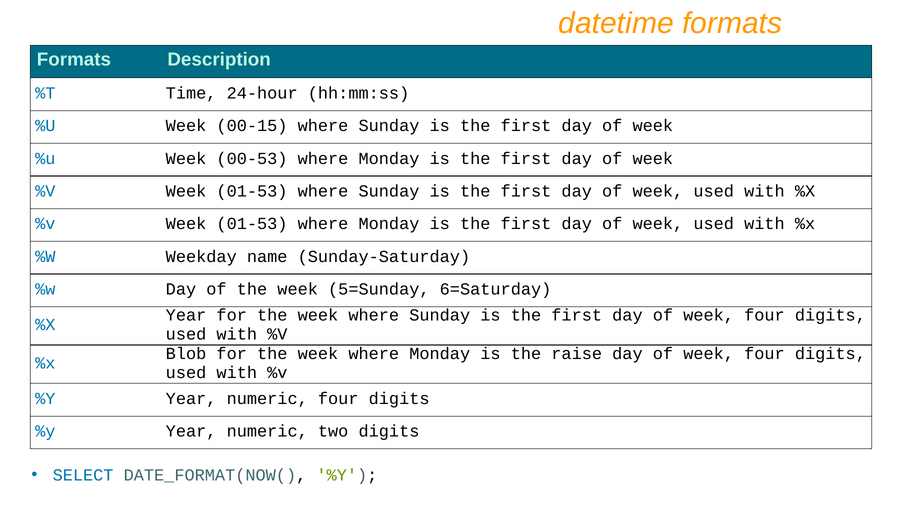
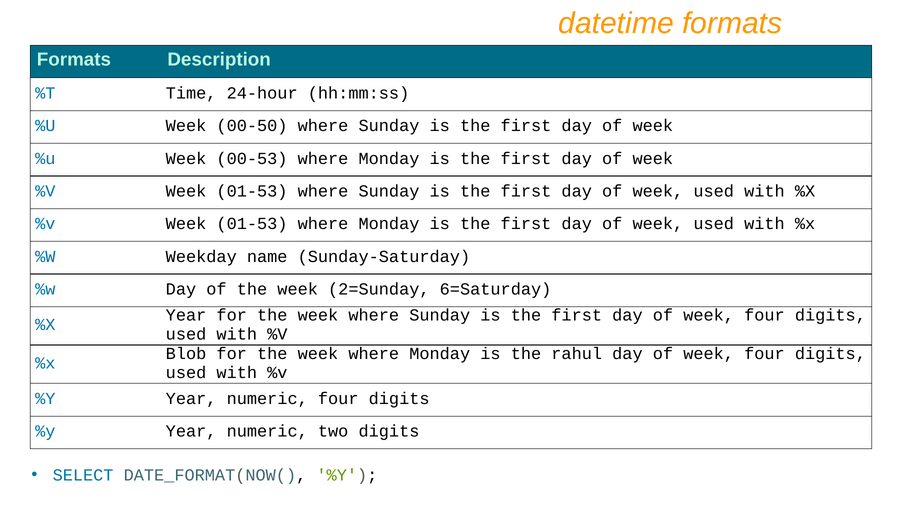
00-15: 00-15 -> 00-50
5=Sunday: 5=Sunday -> 2=Sunday
raise: raise -> rahul
